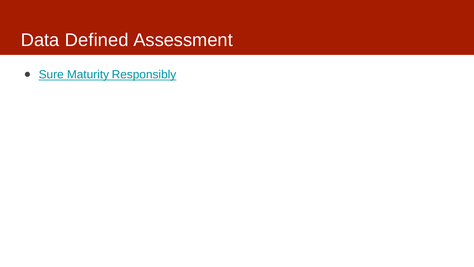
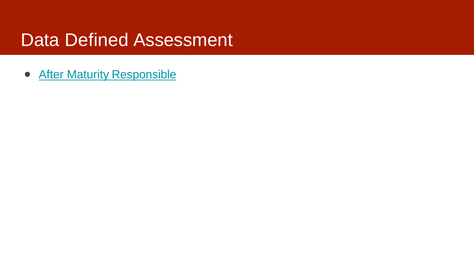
Sure: Sure -> After
Responsibly: Responsibly -> Responsible
